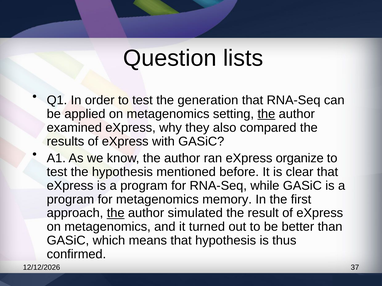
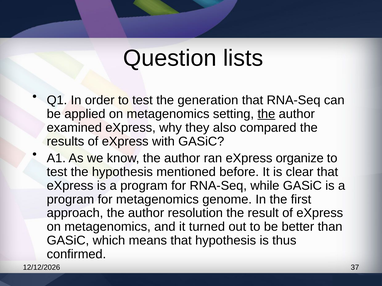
memory: memory -> genome
the at (116, 213) underline: present -> none
simulated: simulated -> resolution
